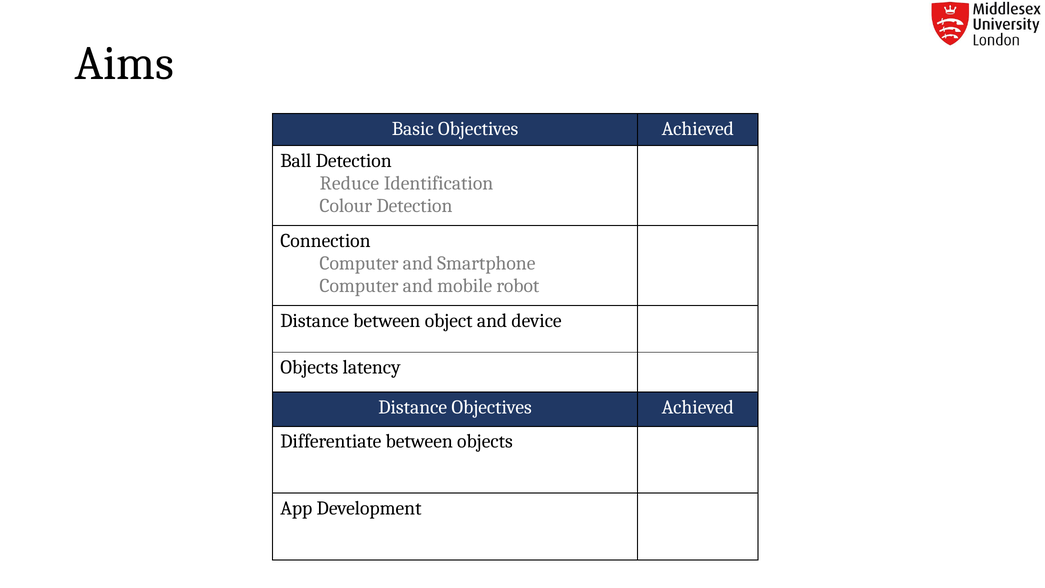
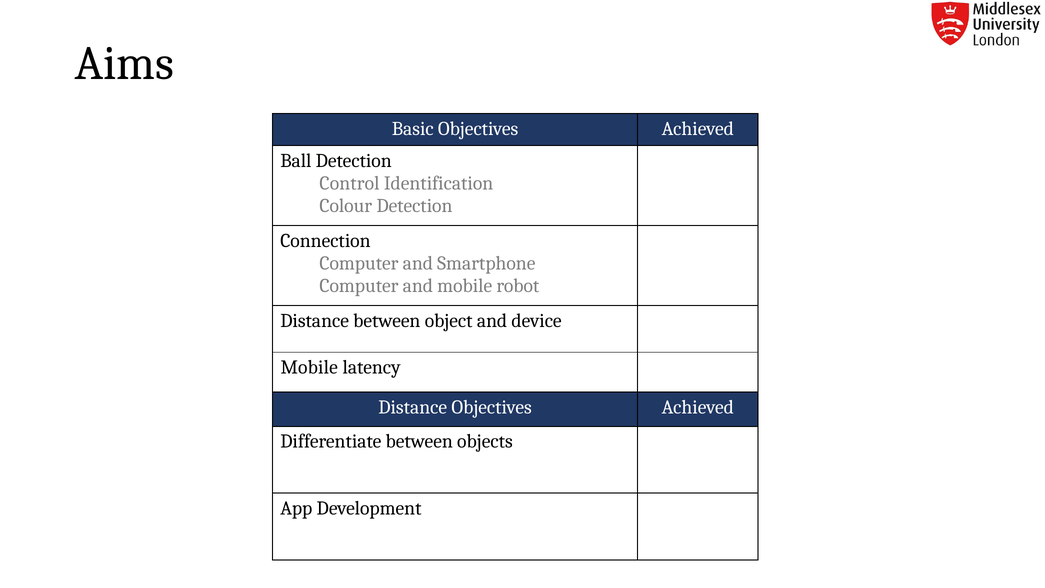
Reduce: Reduce -> Control
Objects at (309, 367): Objects -> Mobile
